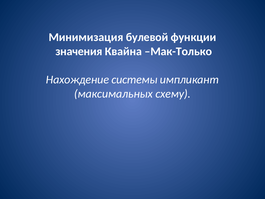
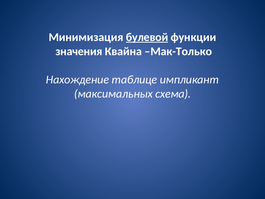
булевой underline: none -> present
системы: системы -> таблице
схему: схему -> схема
